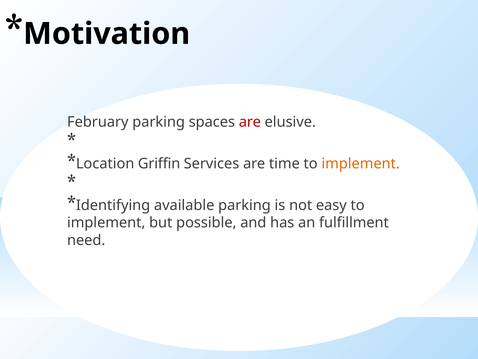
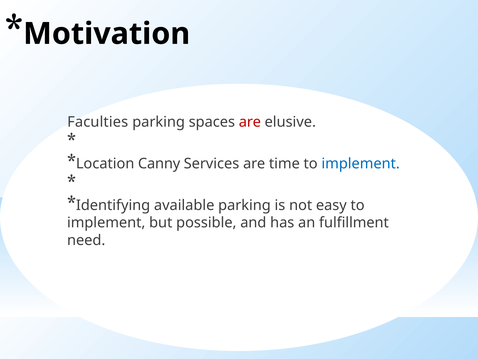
February: February -> Faculties
Griffin: Griffin -> Canny
implement at (361, 163) colour: orange -> blue
